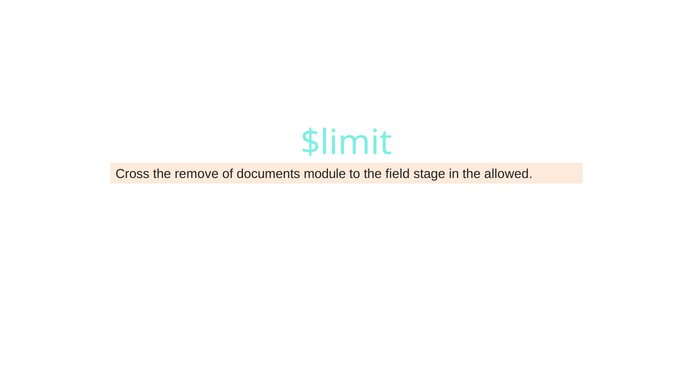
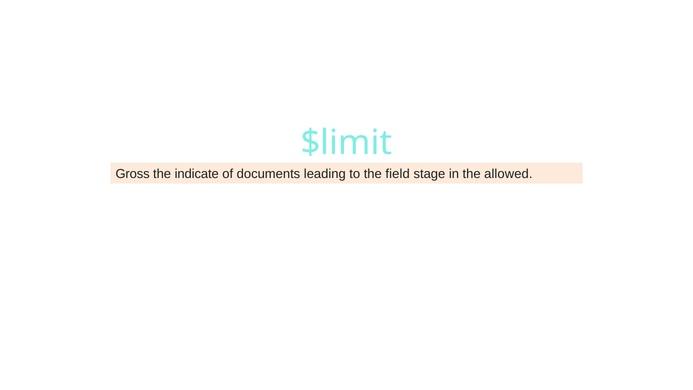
Cross: Cross -> Gross
remove: remove -> indicate
module: module -> leading
